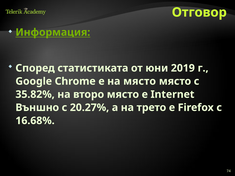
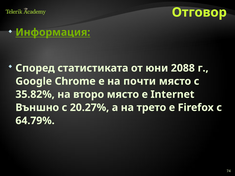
2019: 2019 -> 2088
на място: място -> почти
16.68%: 16.68% -> 64.79%
